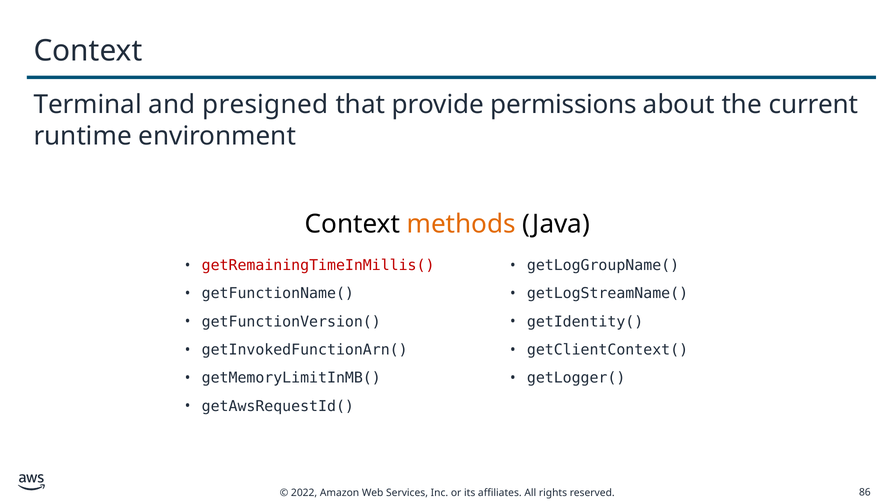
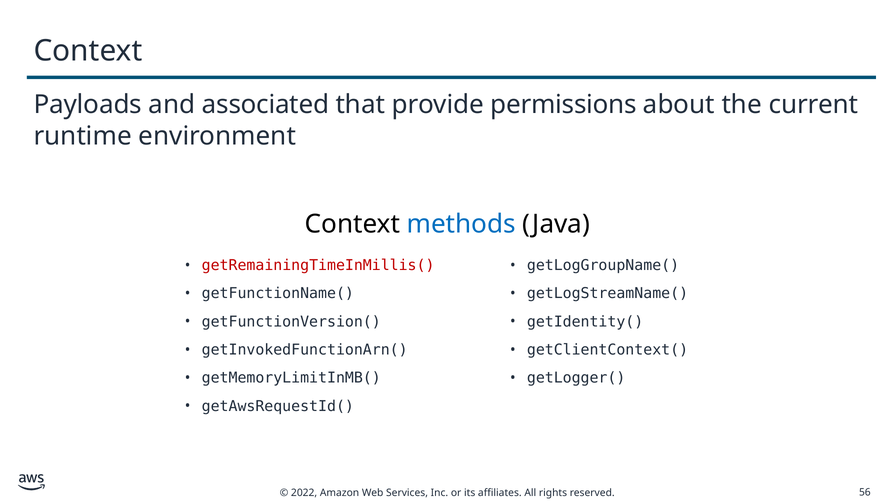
Terminal: Terminal -> Payloads
presigned: presigned -> associated
methods colour: orange -> blue
86: 86 -> 56
